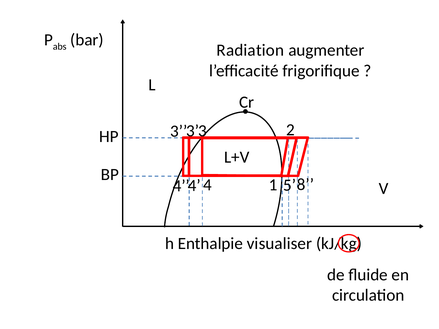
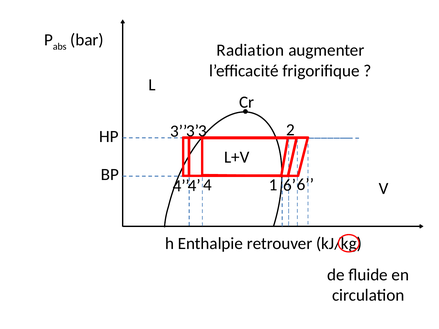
5 at (290, 185): 5 -> 6
8 at (306, 185): 8 -> 6
visualiser: visualiser -> retrouver
